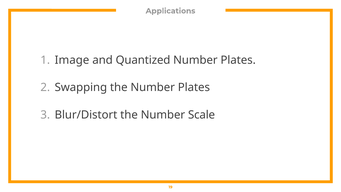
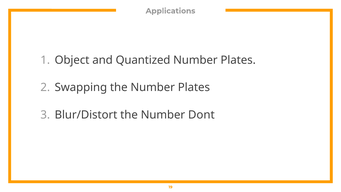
Image: Image -> Object
Scale: Scale -> Dont
